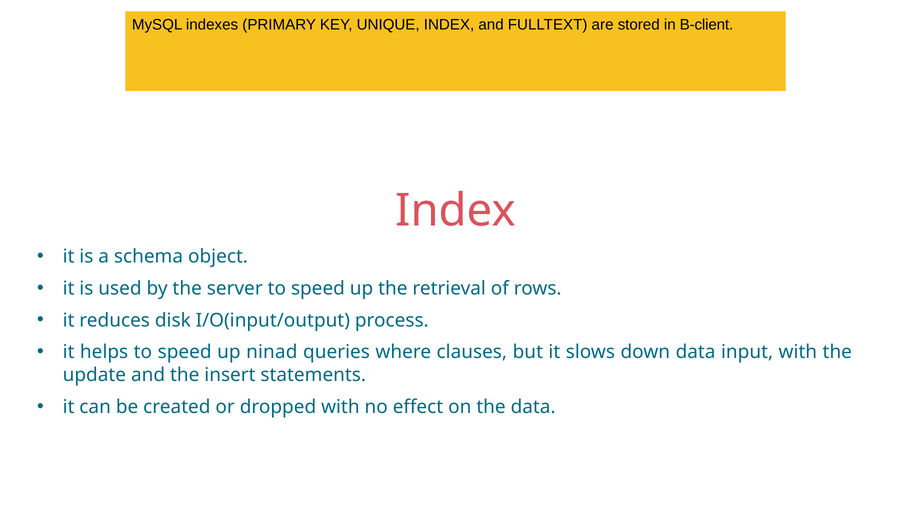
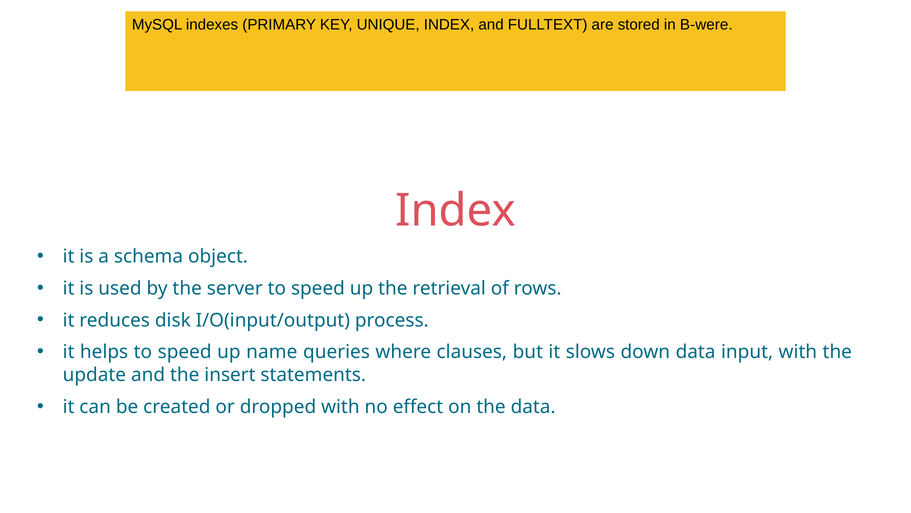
B-client: B-client -> B-were
ninad: ninad -> name
